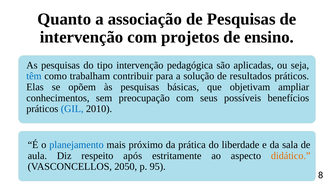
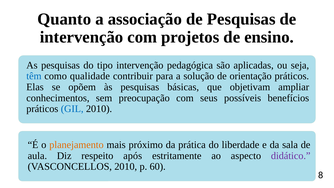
trabalham: trabalham -> qualidade
resultados: resultados -> orientação
planejamento colour: blue -> orange
didático colour: orange -> purple
VASCONCELLOS 2050: 2050 -> 2010
95: 95 -> 60
